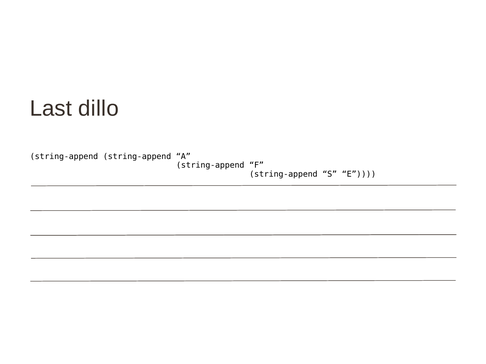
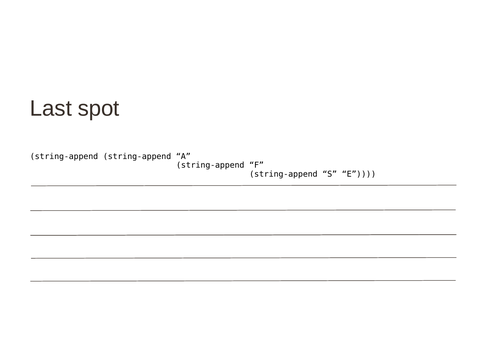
dillo: dillo -> spot
